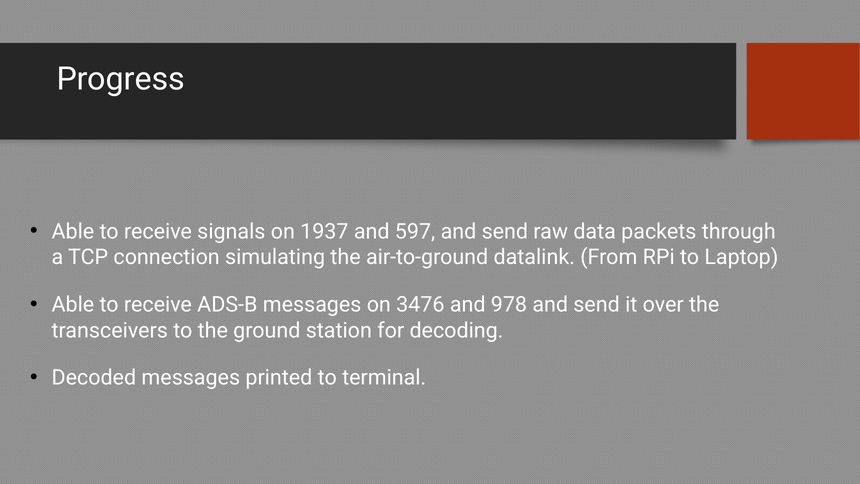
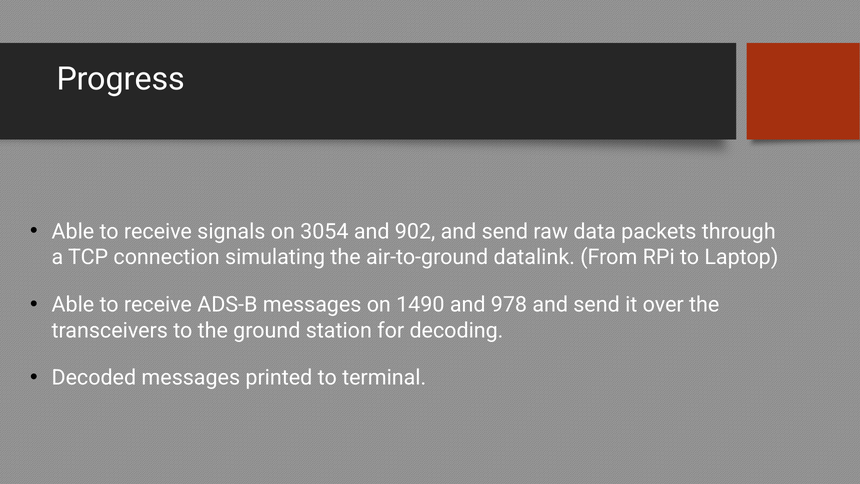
1937: 1937 -> 3054
597: 597 -> 902
3476: 3476 -> 1490
